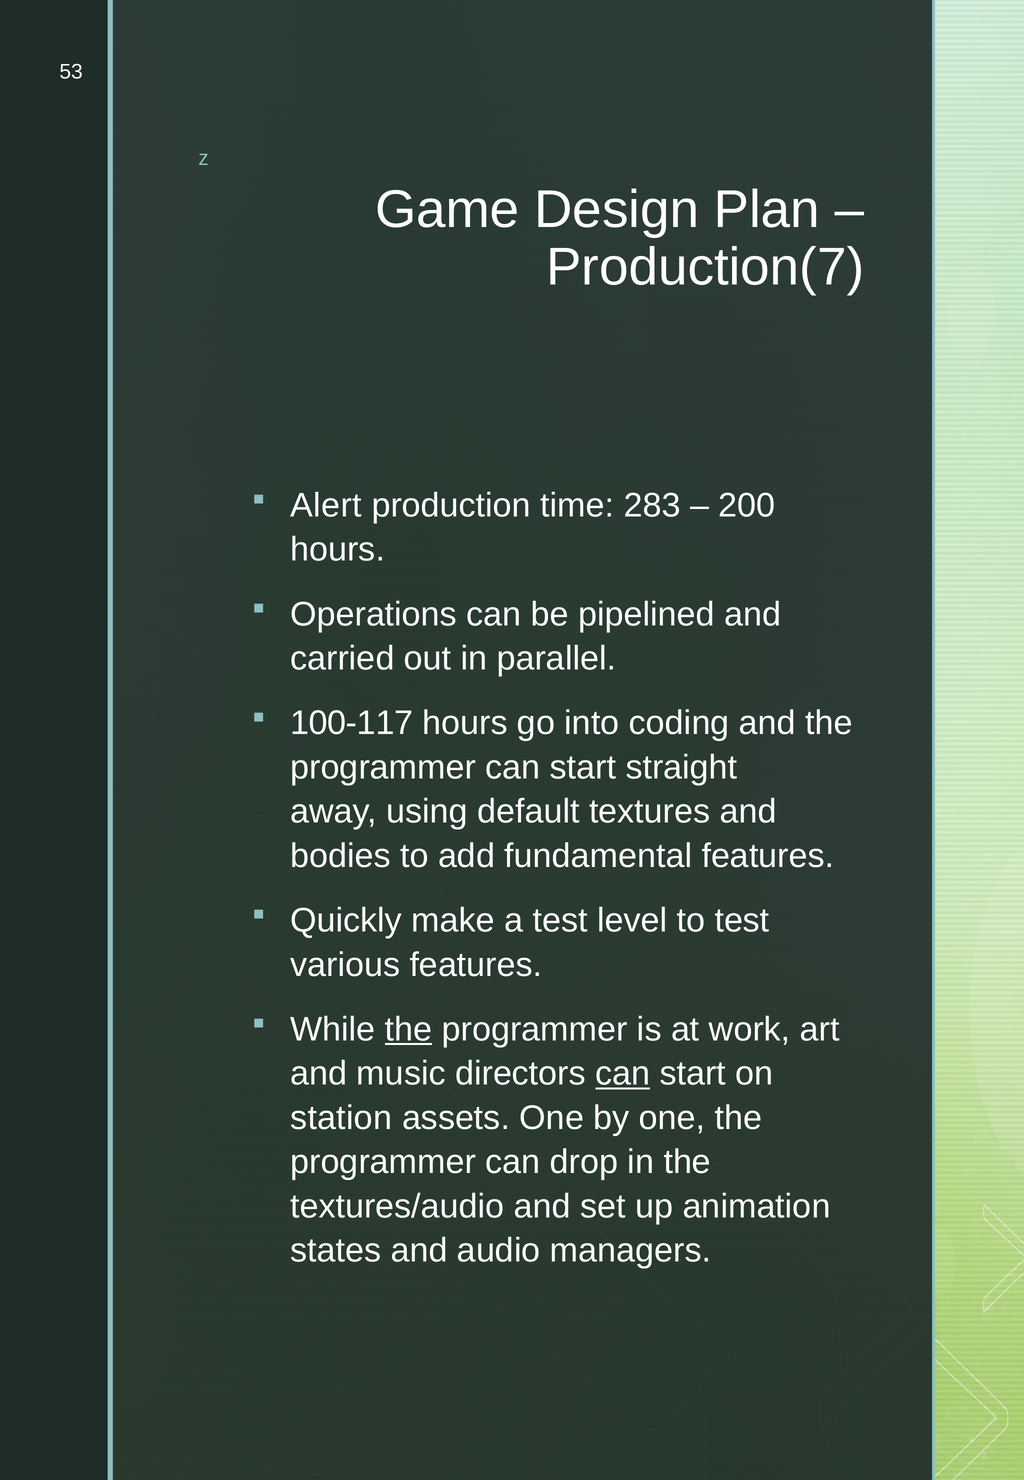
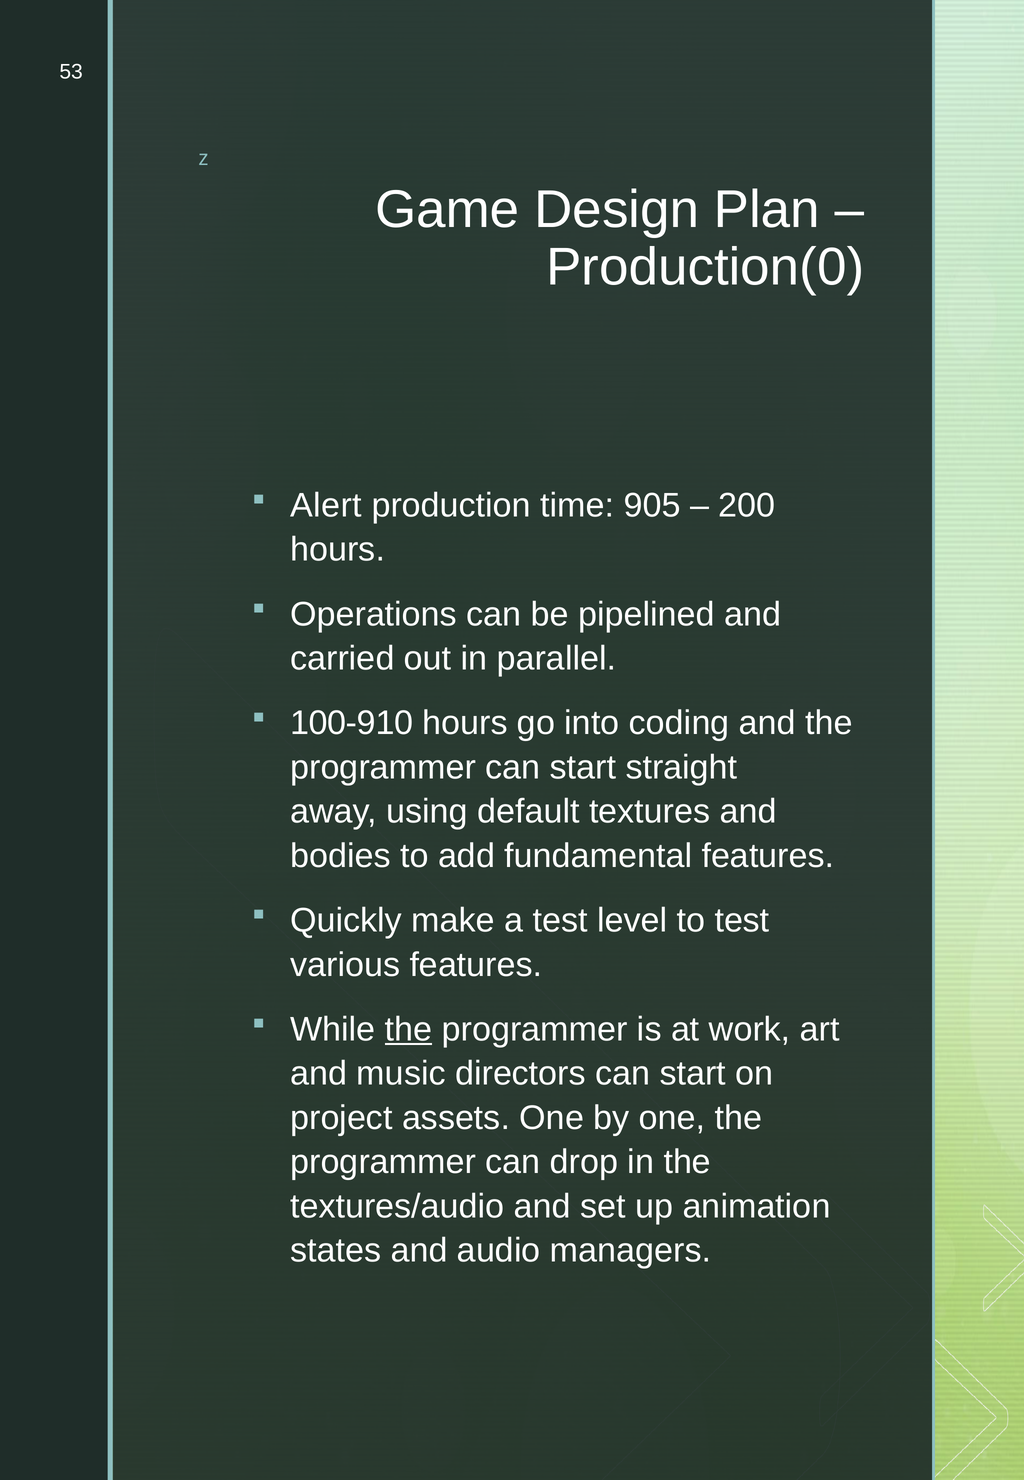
Production(7: Production(7 -> Production(0
283: 283 -> 905
100-117: 100-117 -> 100-910
can at (623, 1073) underline: present -> none
station: station -> project
